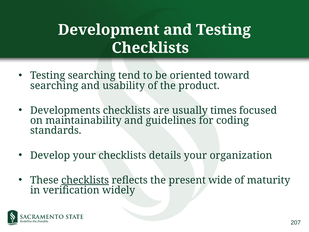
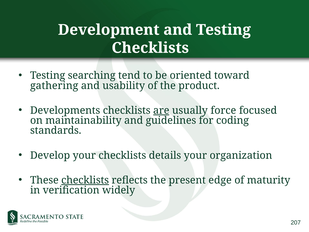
searching at (54, 86): searching -> gathering
are underline: none -> present
times: times -> force
wide: wide -> edge
